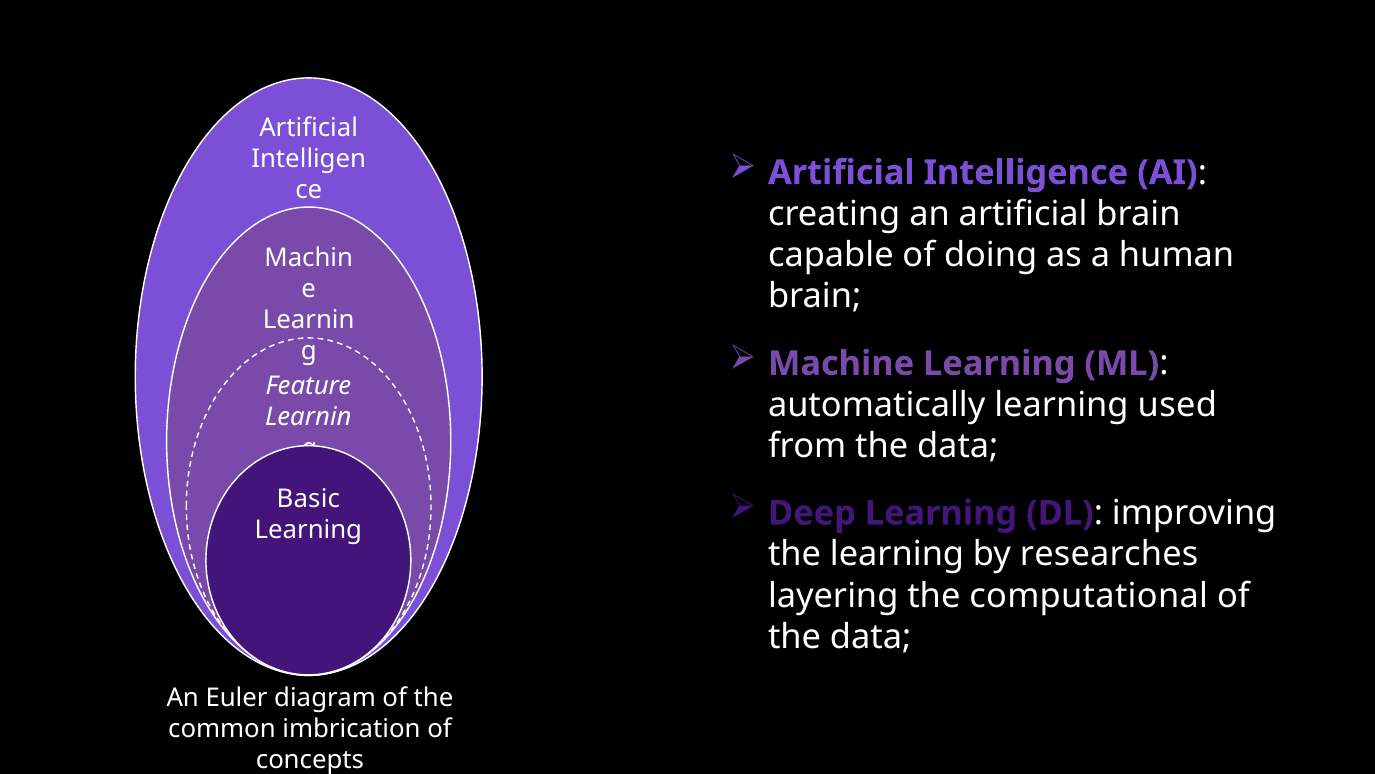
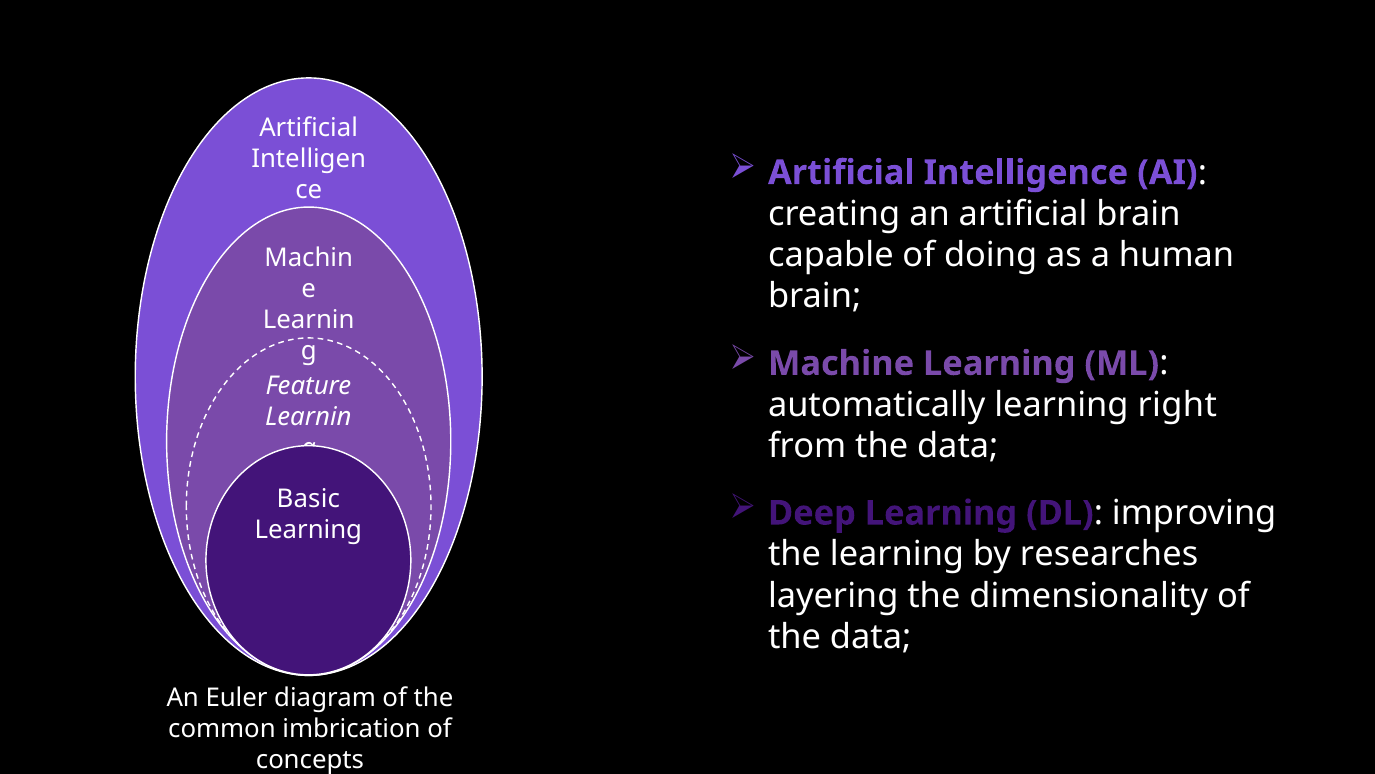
used: used -> right
computational: computational -> dimensionality
